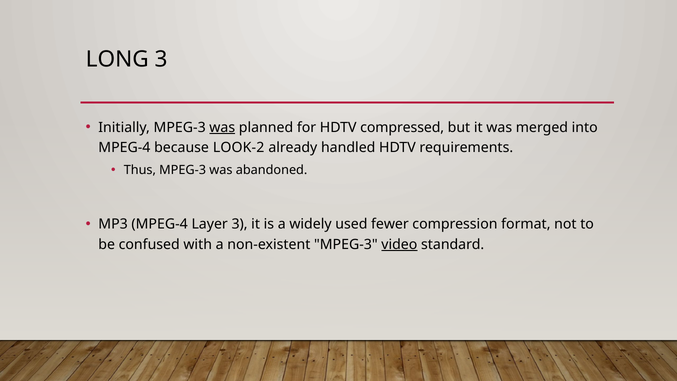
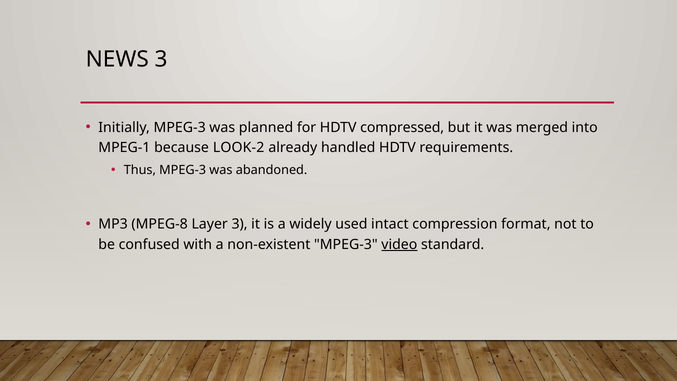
LONG: LONG -> NEWS
was at (222, 127) underline: present -> none
MPEG-4 at (124, 148): MPEG-4 -> MPEG-1
MP3 MPEG-4: MPEG-4 -> MPEG-8
fewer: fewer -> intact
